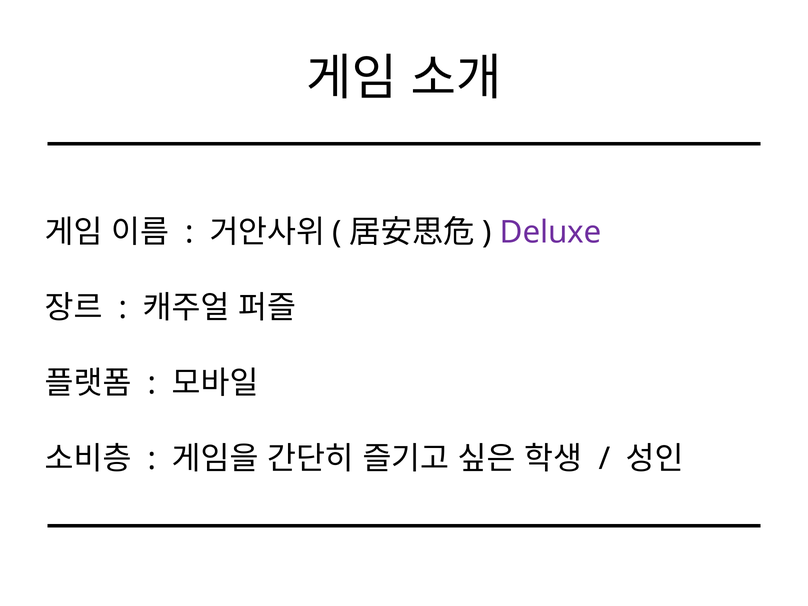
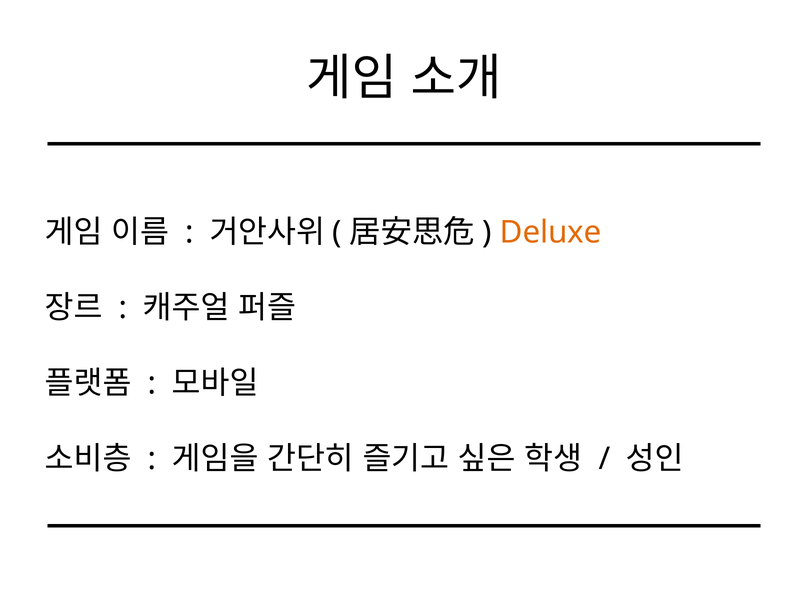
Deluxe colour: purple -> orange
